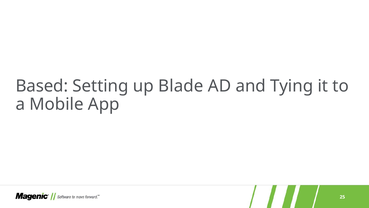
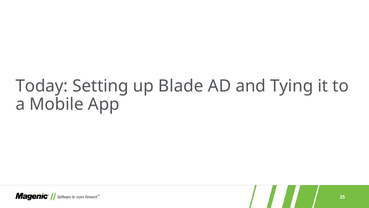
Based: Based -> Today
